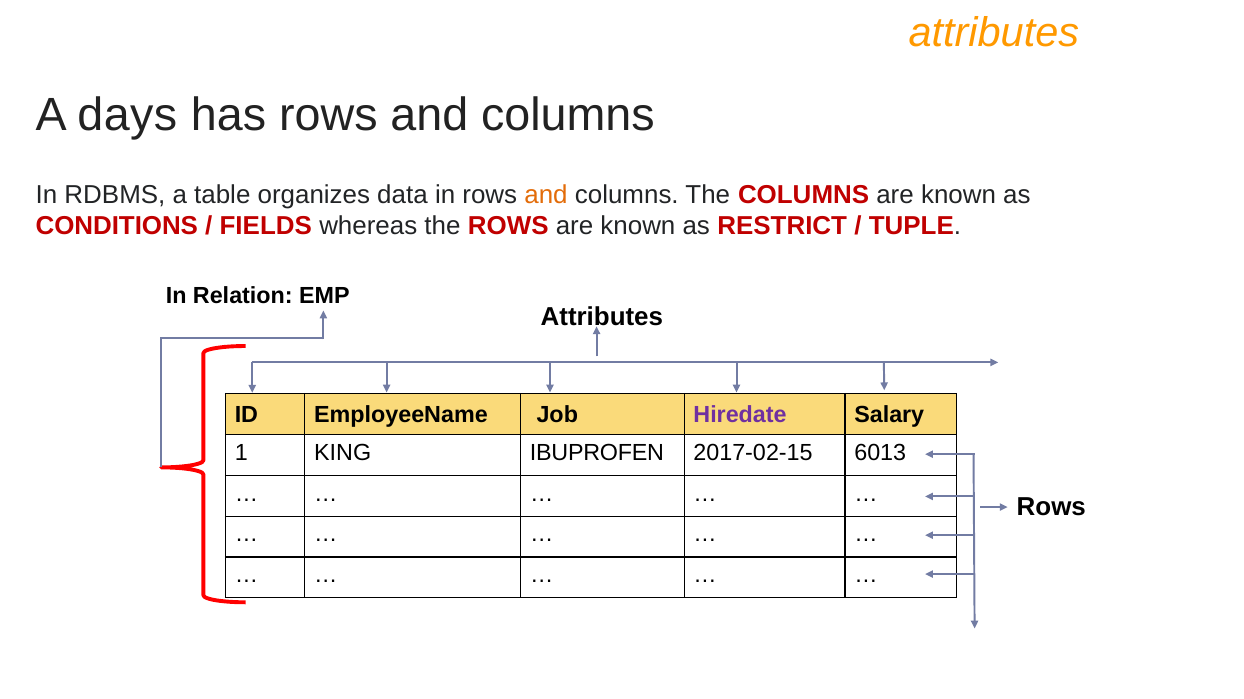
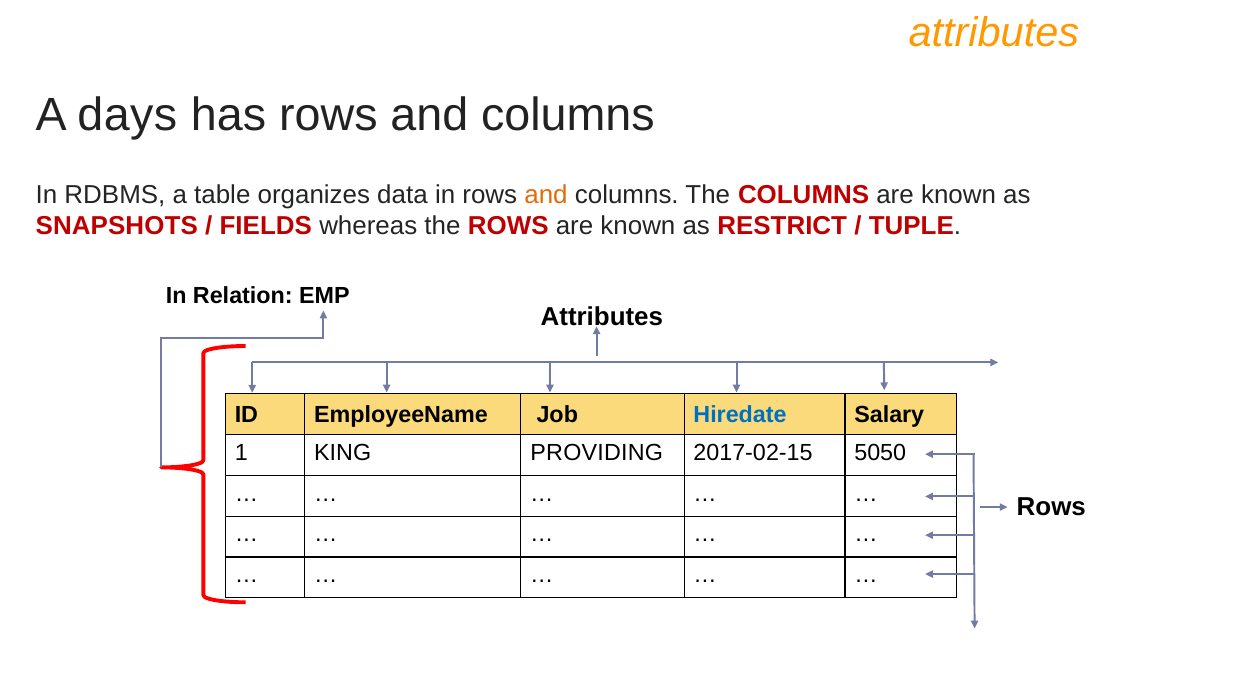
CONDITIONS: CONDITIONS -> SNAPSHOTS
Hiredate colour: purple -> blue
IBUPROFEN: IBUPROFEN -> PROVIDING
6013: 6013 -> 5050
